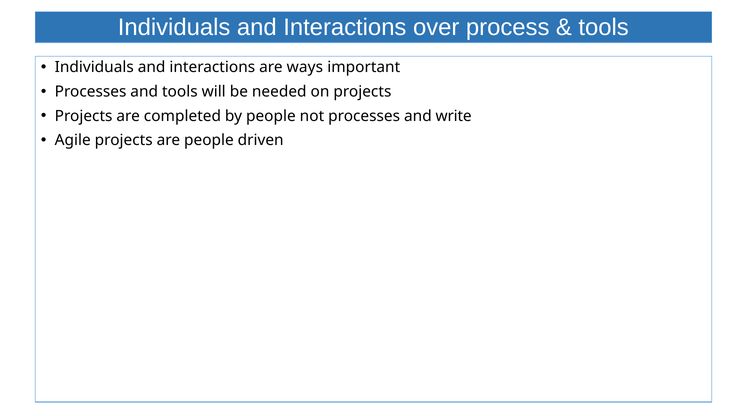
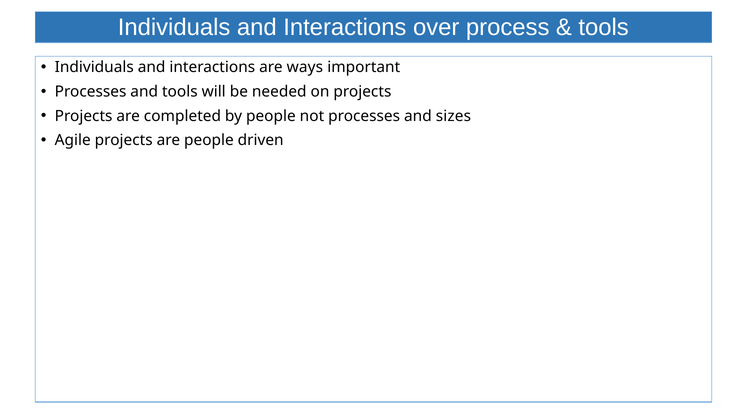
write: write -> sizes
